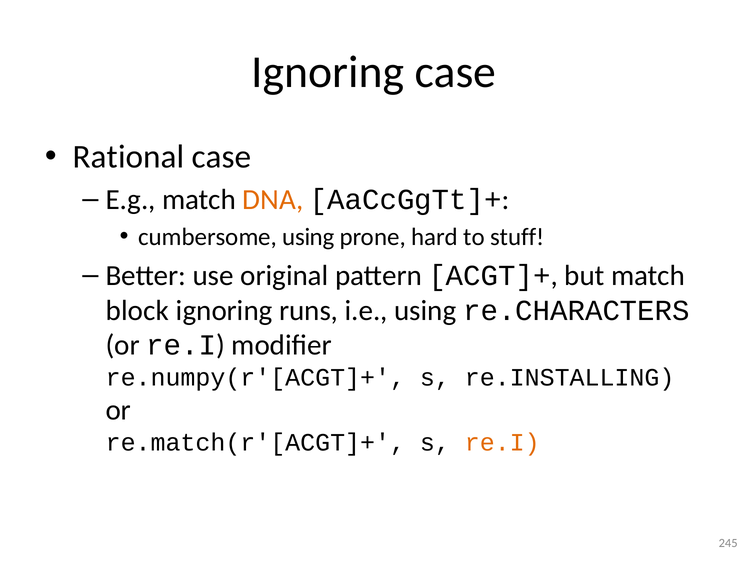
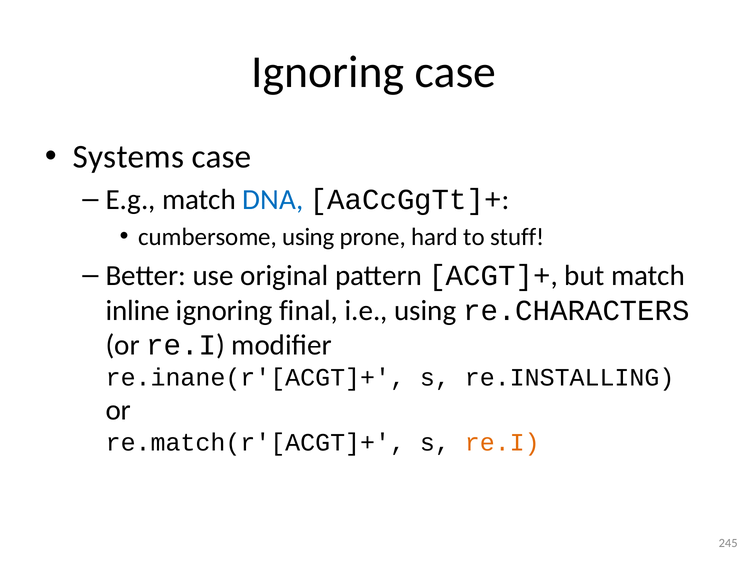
Rational: Rational -> Systems
DNA colour: orange -> blue
block: block -> inline
runs: runs -> final
re.numpy(r'[ACGT]+: re.numpy(r'[ACGT]+ -> re.inane(r'[ACGT]+
